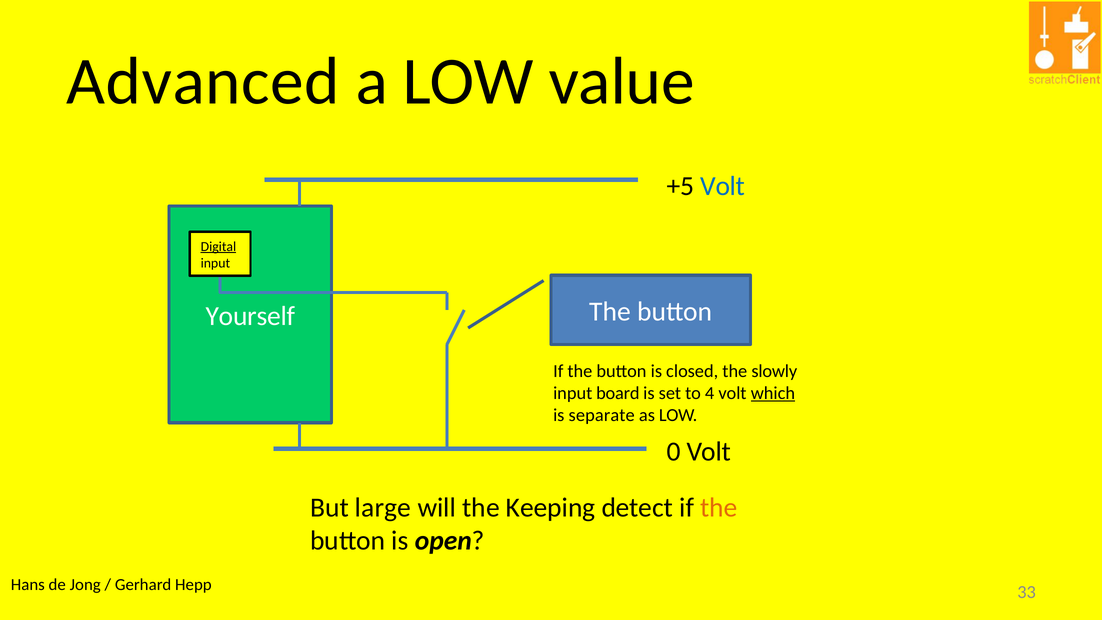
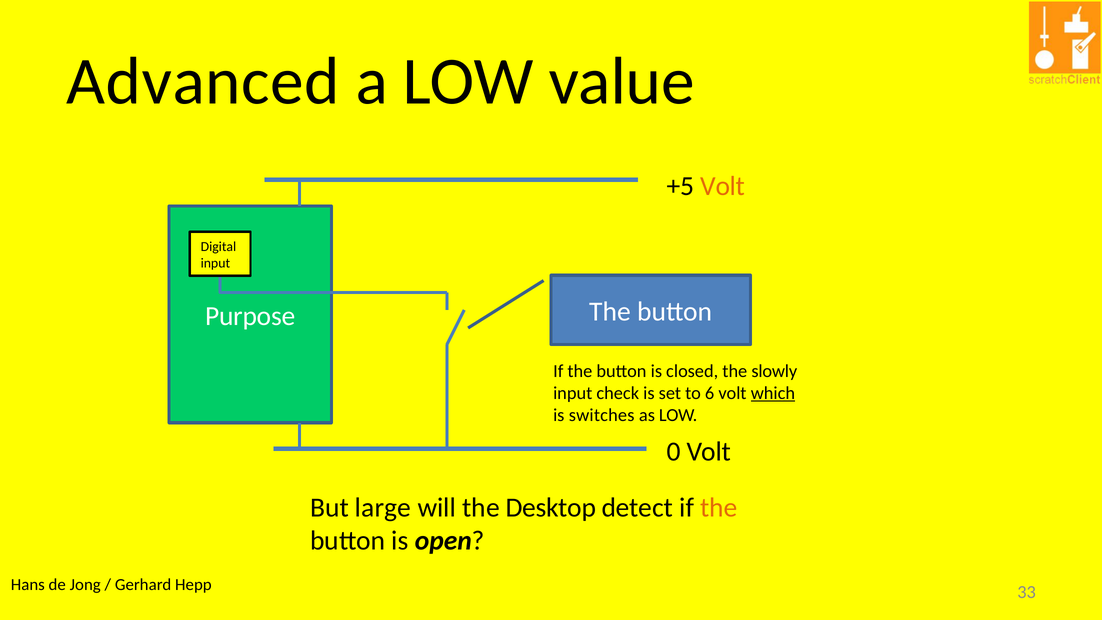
Volt at (723, 186) colour: blue -> orange
Digital underline: present -> none
Yourself: Yourself -> Purpose
board: board -> check
4: 4 -> 6
separate: separate -> switches
Keeping: Keeping -> Desktop
